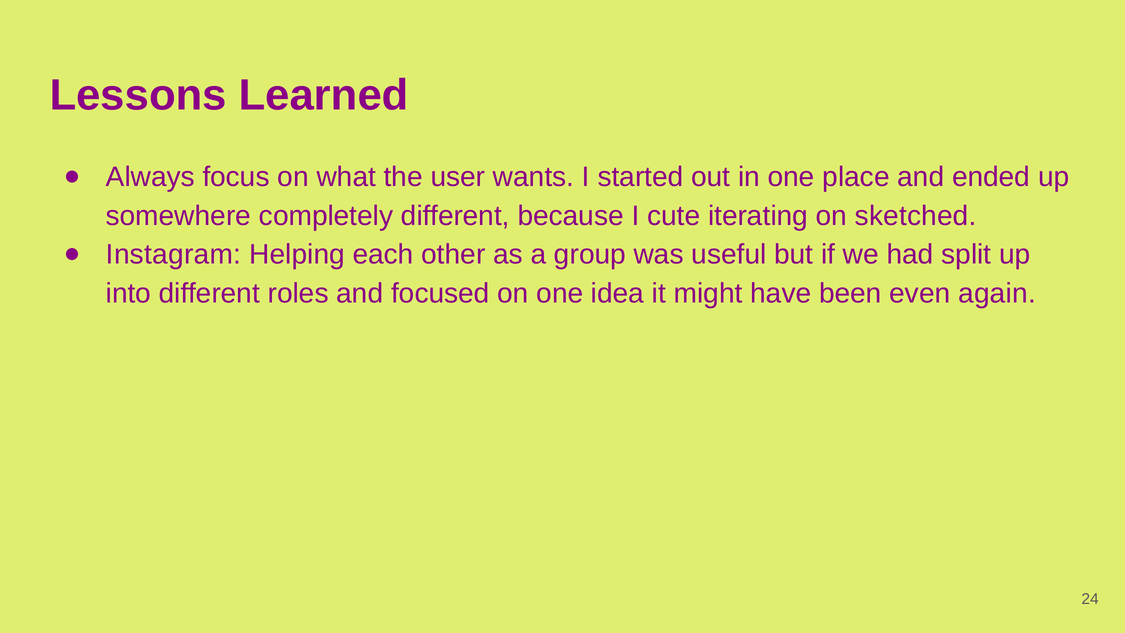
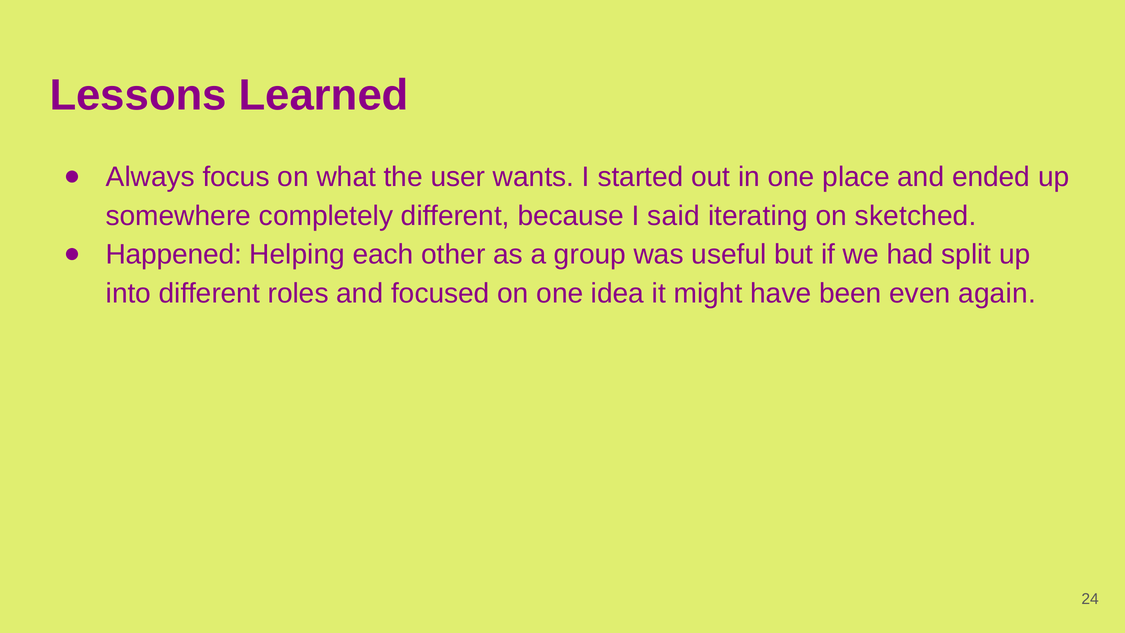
cute: cute -> said
Instagram: Instagram -> Happened
